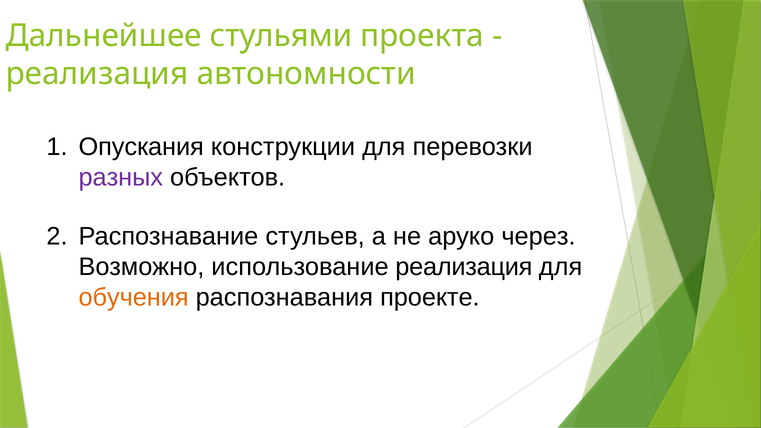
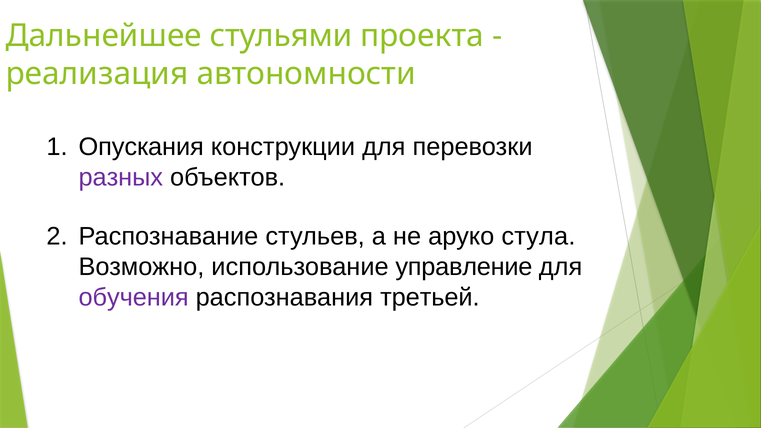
через: через -> стула
использование реализация: реализация -> управление
обучения colour: orange -> purple
проекте: проекте -> третьей
